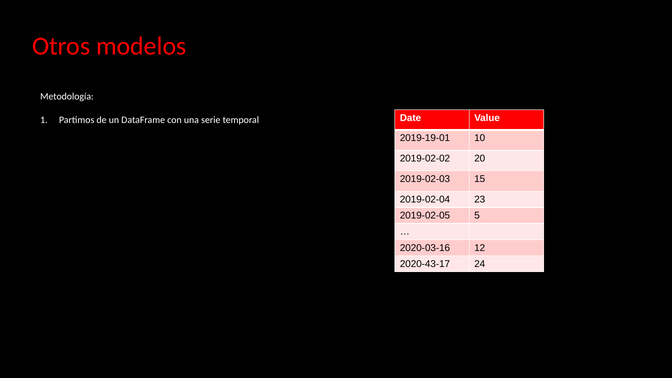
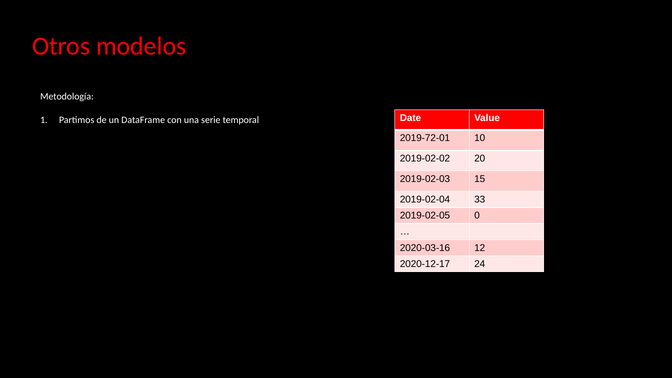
2019-19-01: 2019-19-01 -> 2019-72-01
23: 23 -> 33
5: 5 -> 0
2020-43-17: 2020-43-17 -> 2020-12-17
